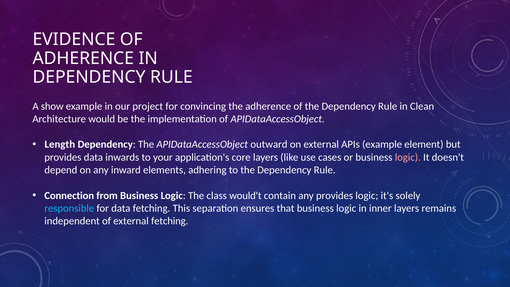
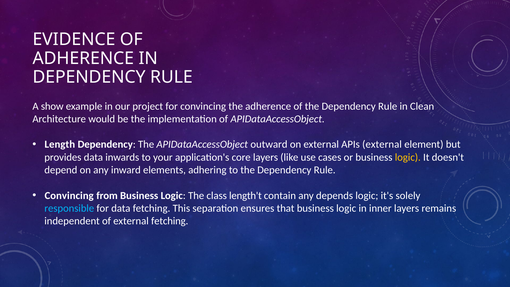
APIs example: example -> external
logic at (408, 157) colour: pink -> yellow
Connection at (69, 195): Connection -> Convincing
would't: would't -> length't
any provides: provides -> depends
